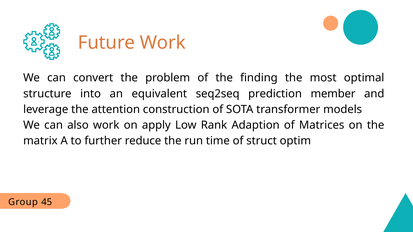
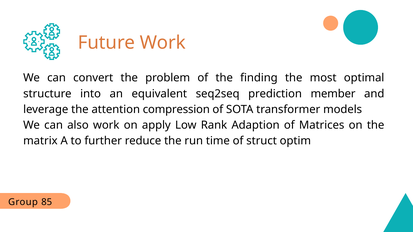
construction: construction -> compression
45: 45 -> 85
